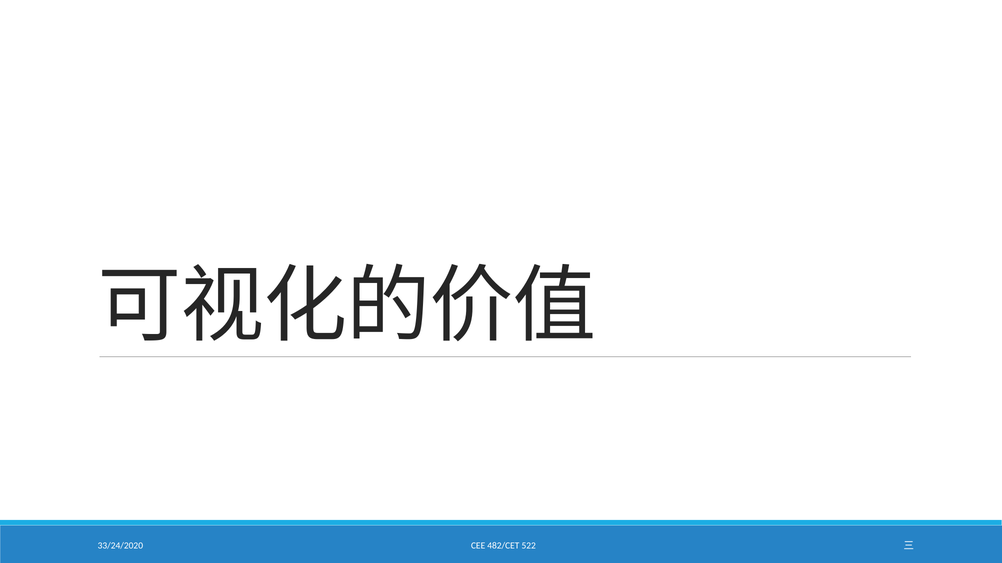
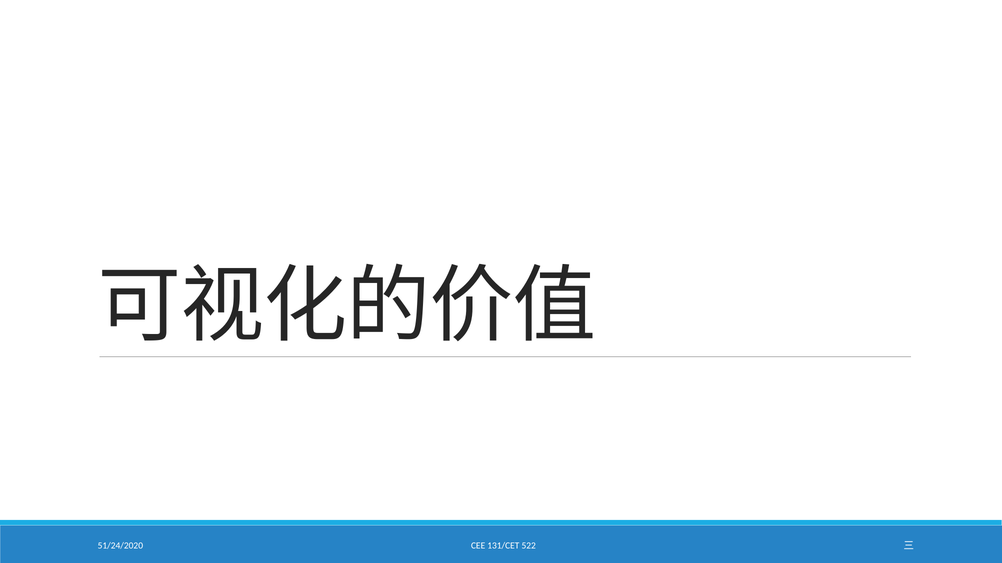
33/24/2020: 33/24/2020 -> 51/24/2020
482/CET: 482/CET -> 131/CET
